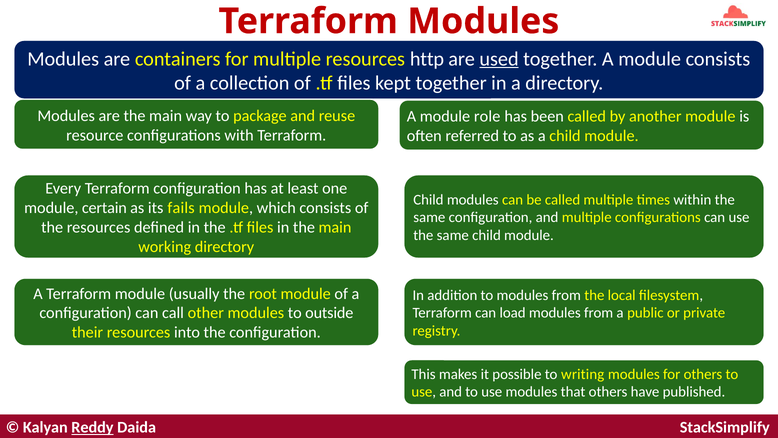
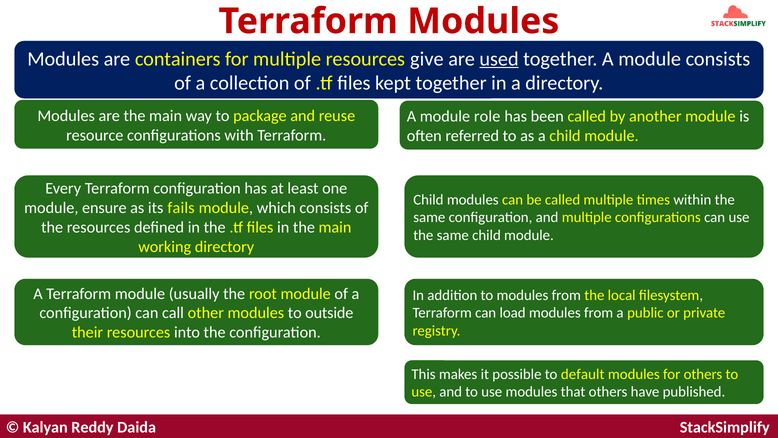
http: http -> give
certain: certain -> ensure
writing: writing -> default
Reddy underline: present -> none
